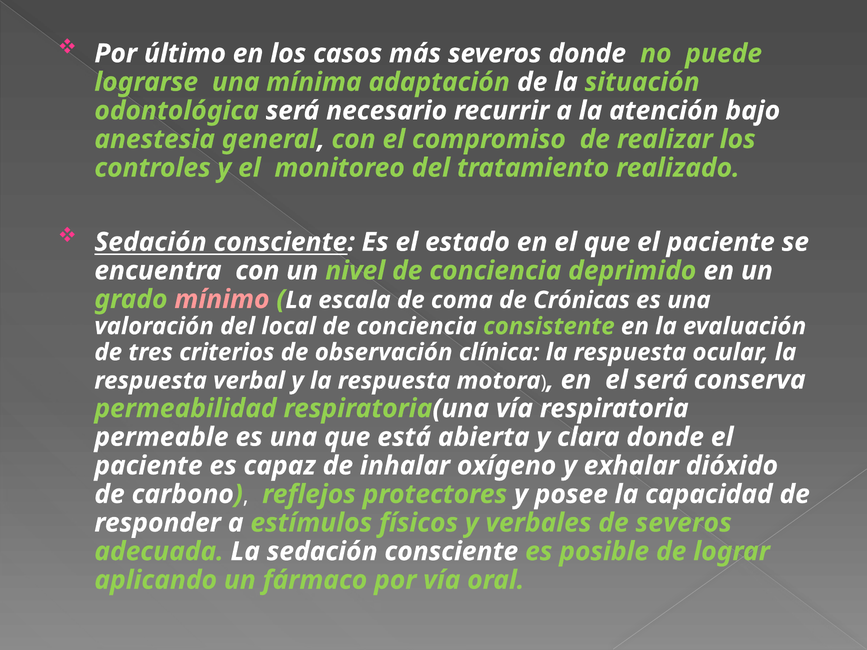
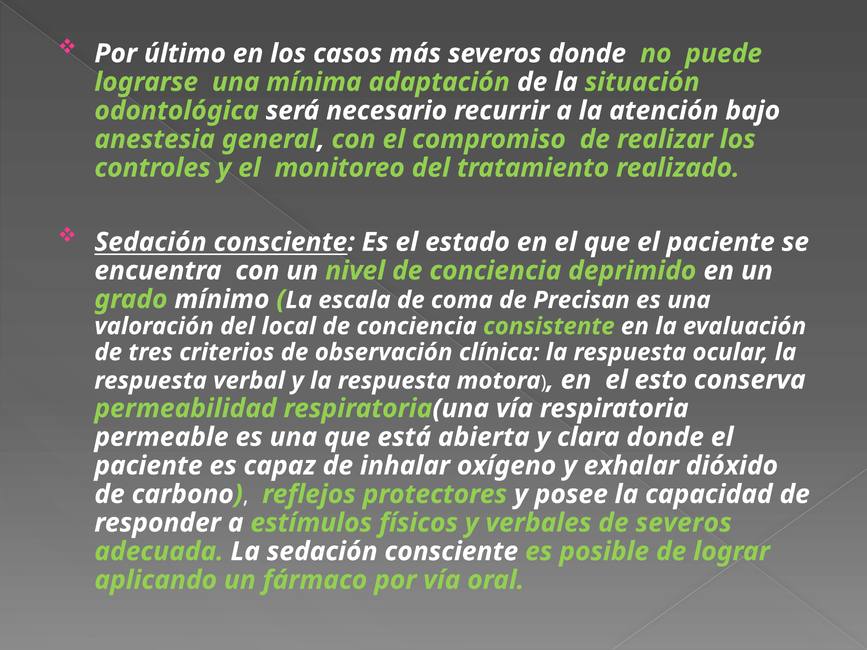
mínimo colour: pink -> white
Crónicas: Crónicas -> Precisan
el será: será -> esto
